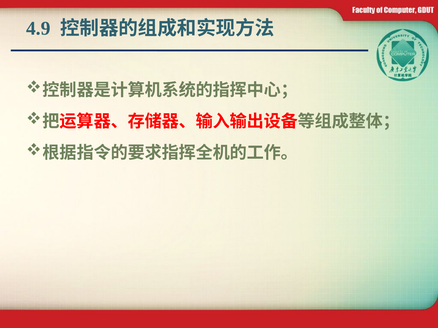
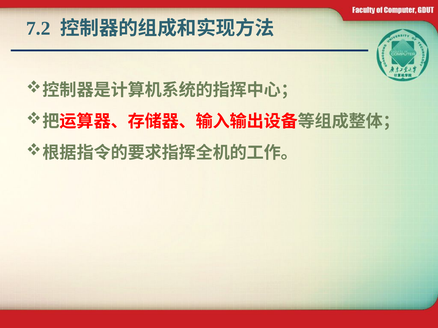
4.9: 4.9 -> 7.2
